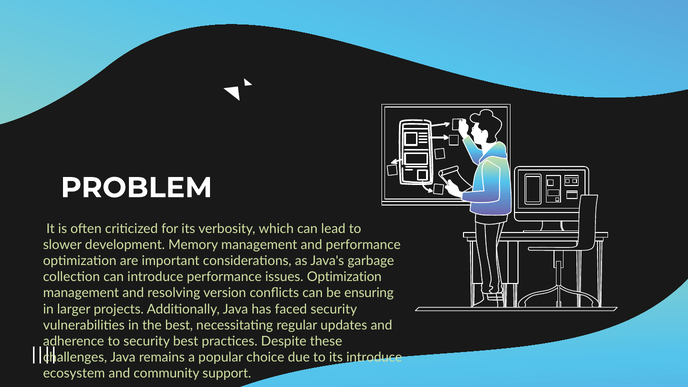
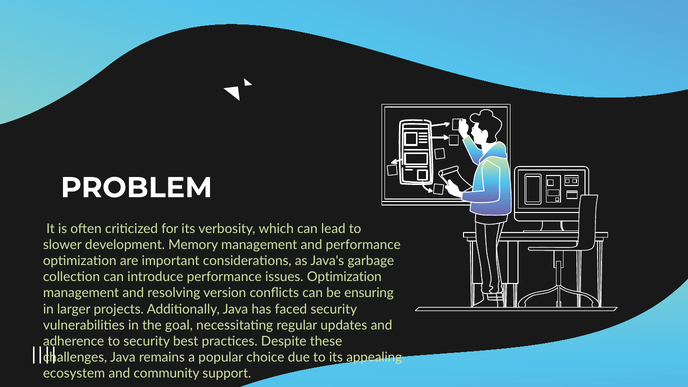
the best: best -> goal
its introduce: introduce -> appealing
